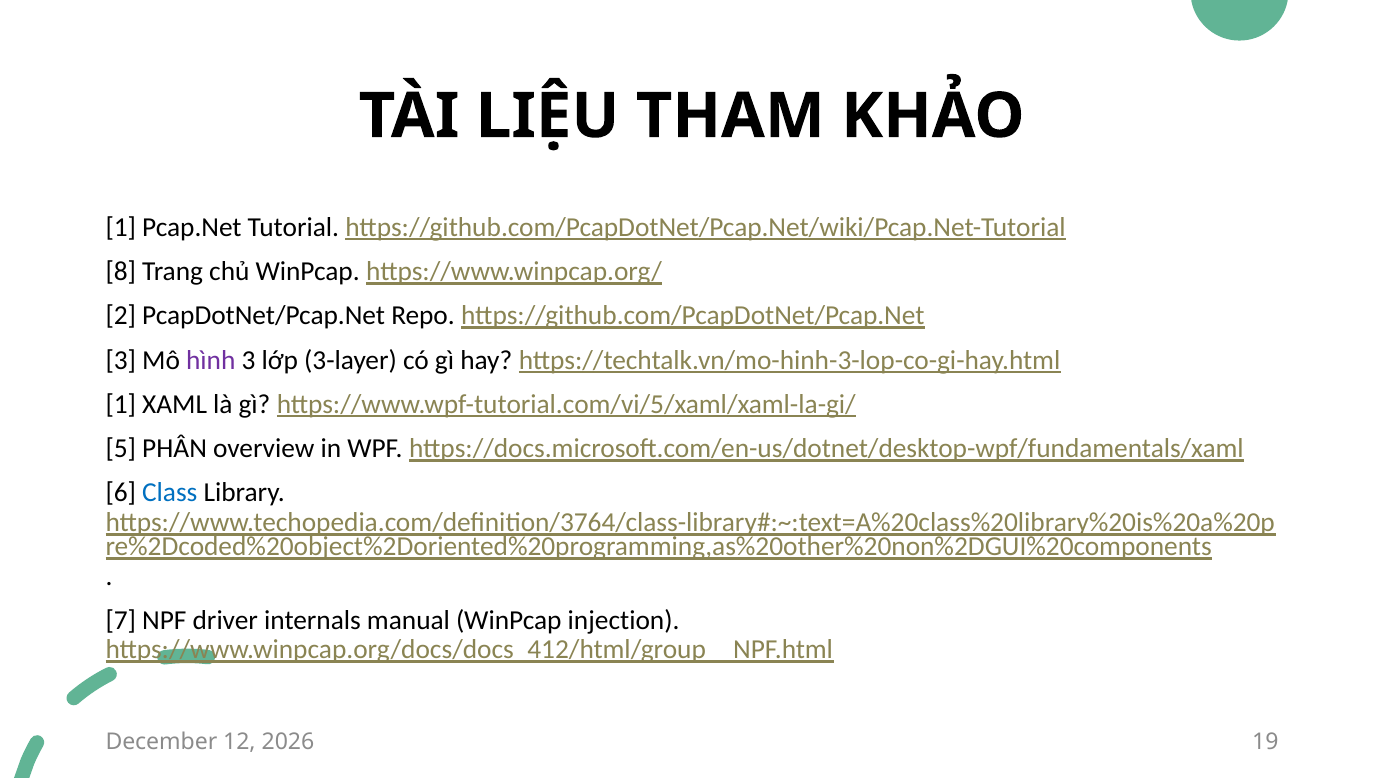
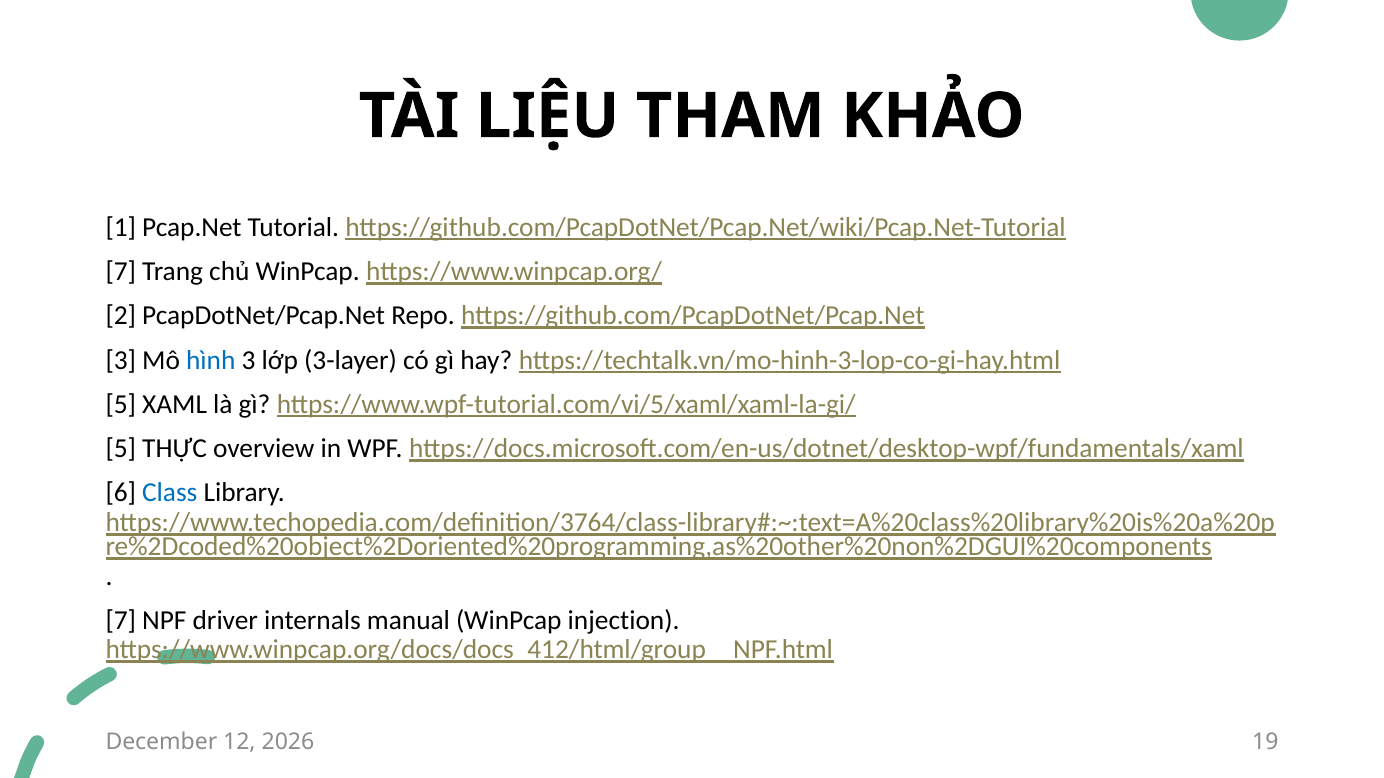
8 at (121, 272): 8 -> 7
hình colour: purple -> blue
1 at (121, 405): 1 -> 5
PHÂN: PHÂN -> THỰC
